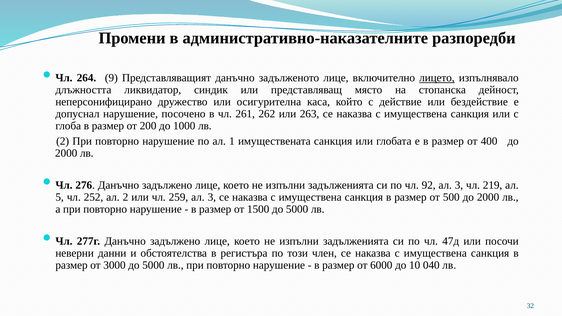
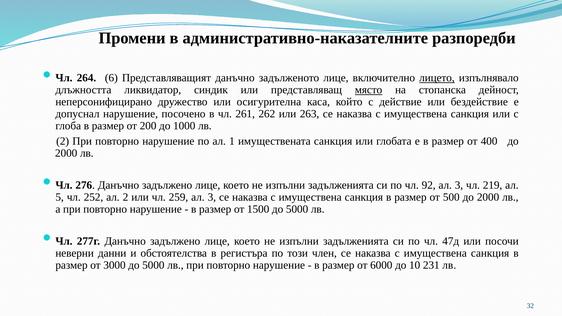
9: 9 -> 6
място underline: none -> present
040: 040 -> 231
